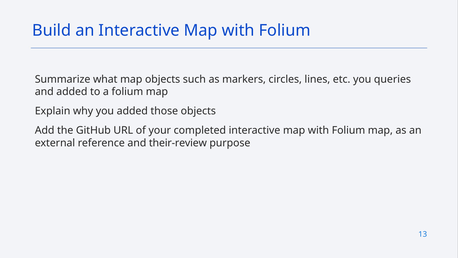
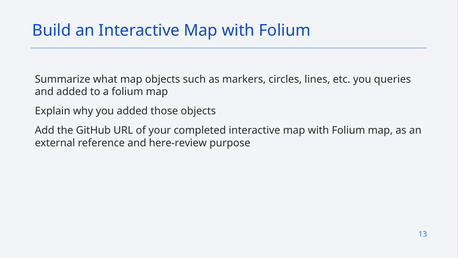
their-review: their-review -> here-review
